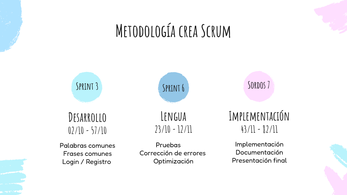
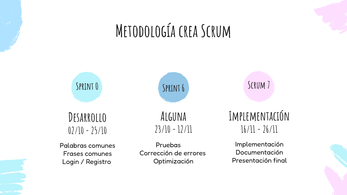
3: 3 -> 0
6 Sordos: Sordos -> Scrum
Lengua: Lengua -> Alguna
43/11: 43/11 -> 16/11
82/11: 82/11 -> 26/11
57/10: 57/10 -> 25/10
